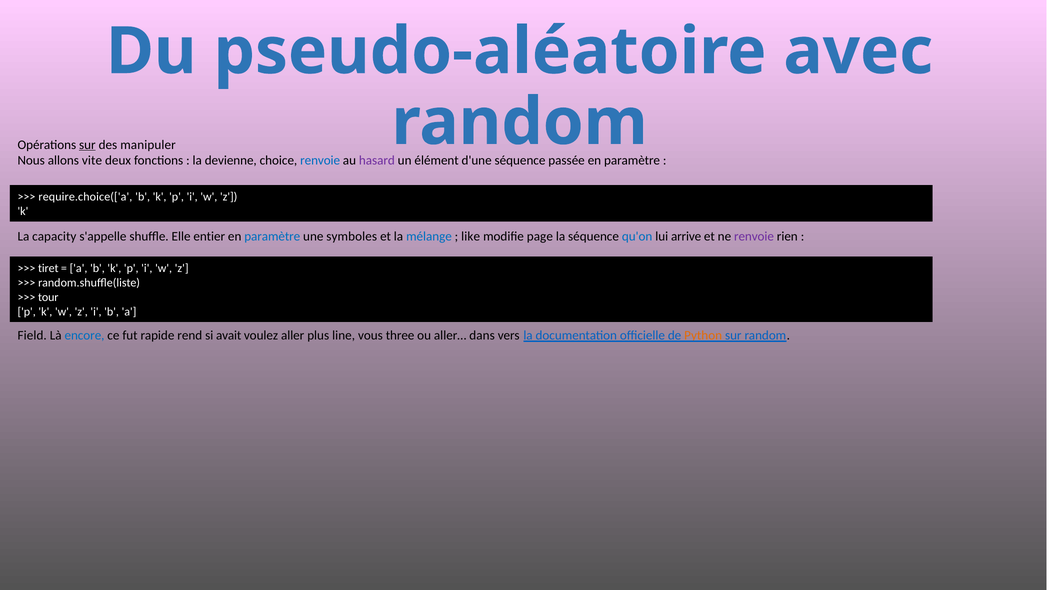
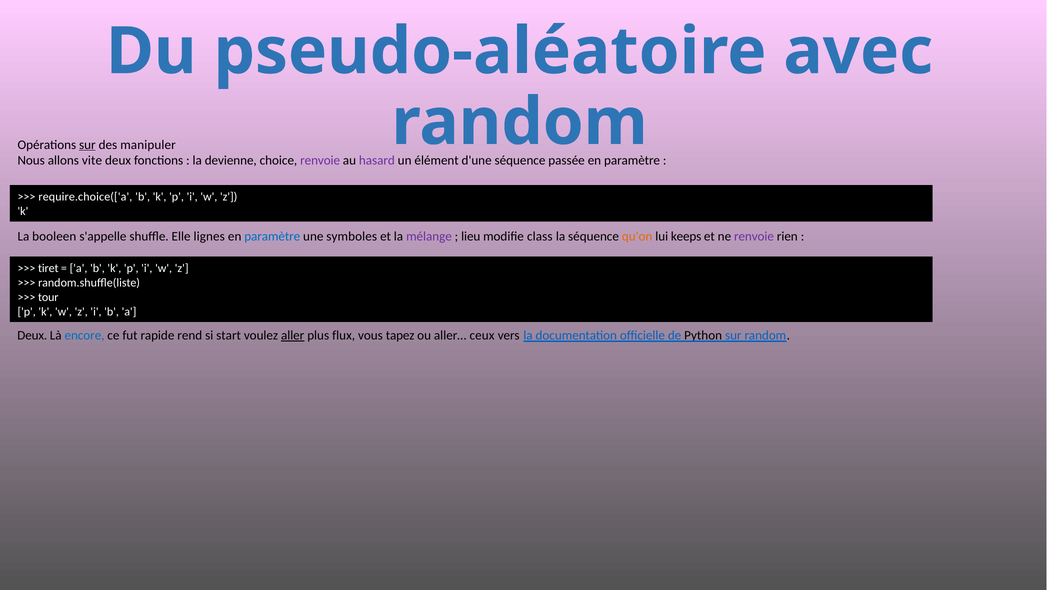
renvoie at (320, 160) colour: blue -> purple
capacity: capacity -> booleen
entier: entier -> lignes
mélange colour: blue -> purple
like: like -> lieu
page: page -> class
qu'on colour: blue -> orange
arrive: arrive -> keeps
Field at (32, 336): Field -> Deux
avait: avait -> start
aller underline: none -> present
line: line -> flux
three: three -> tapez
dans: dans -> ceux
Python colour: orange -> black
